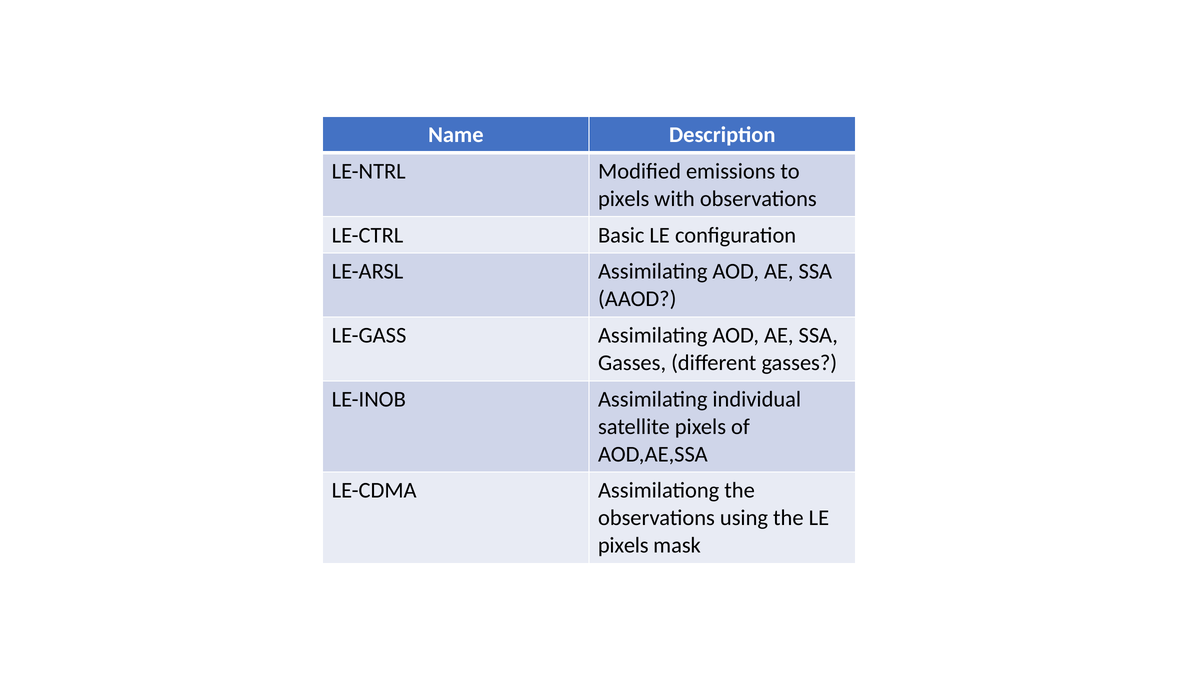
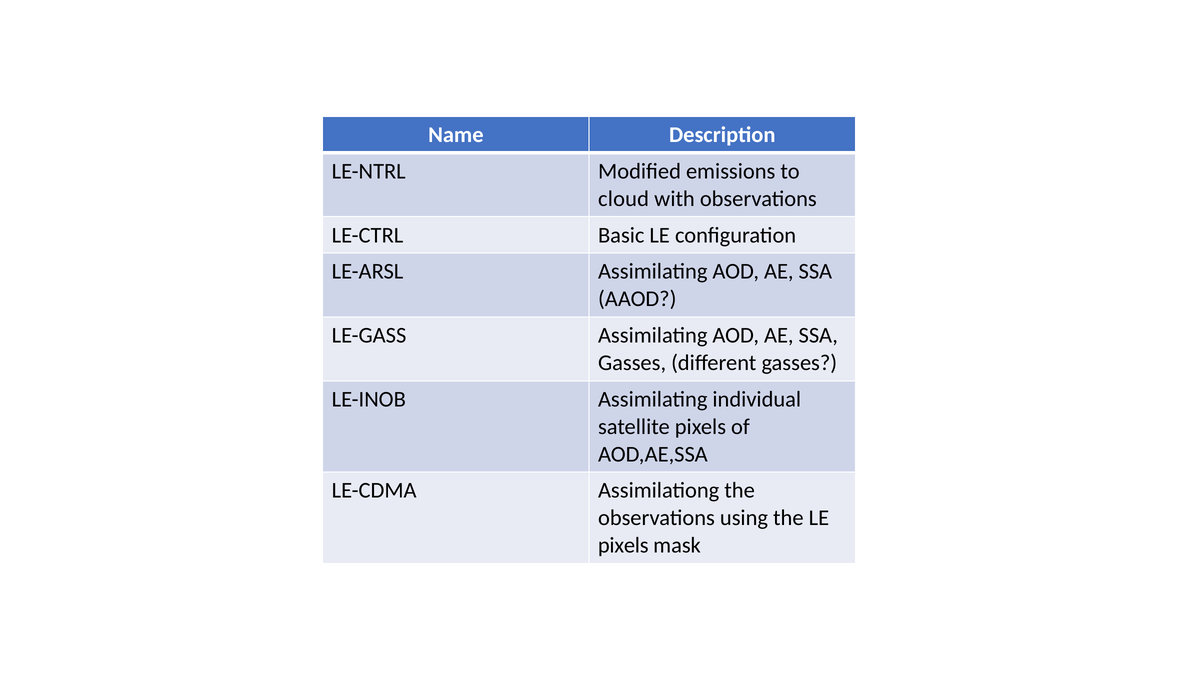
pixels at (624, 199): pixels -> cloud
